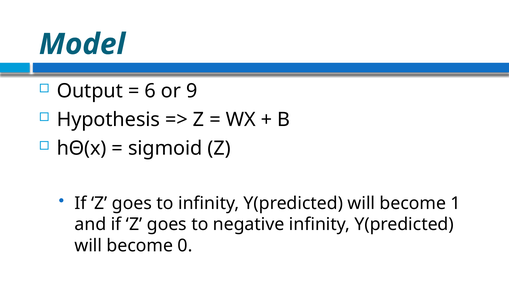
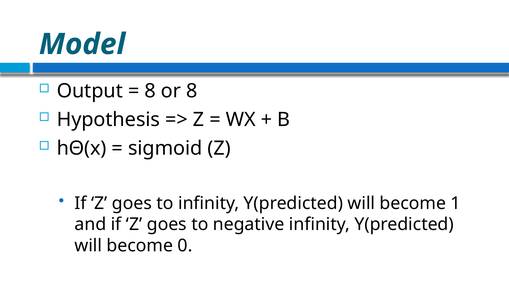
6 at (150, 91): 6 -> 8
or 9: 9 -> 8
